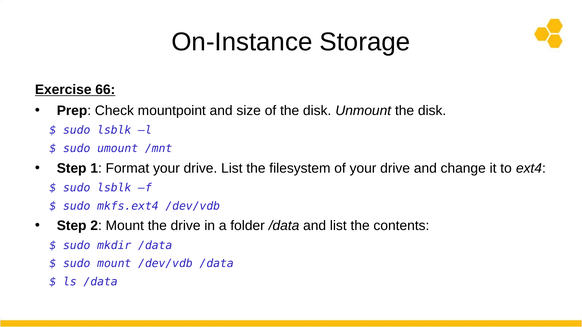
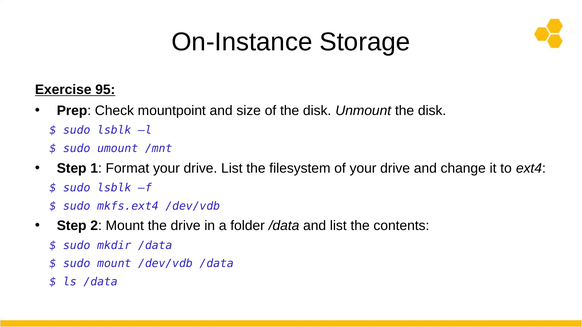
66: 66 -> 95
